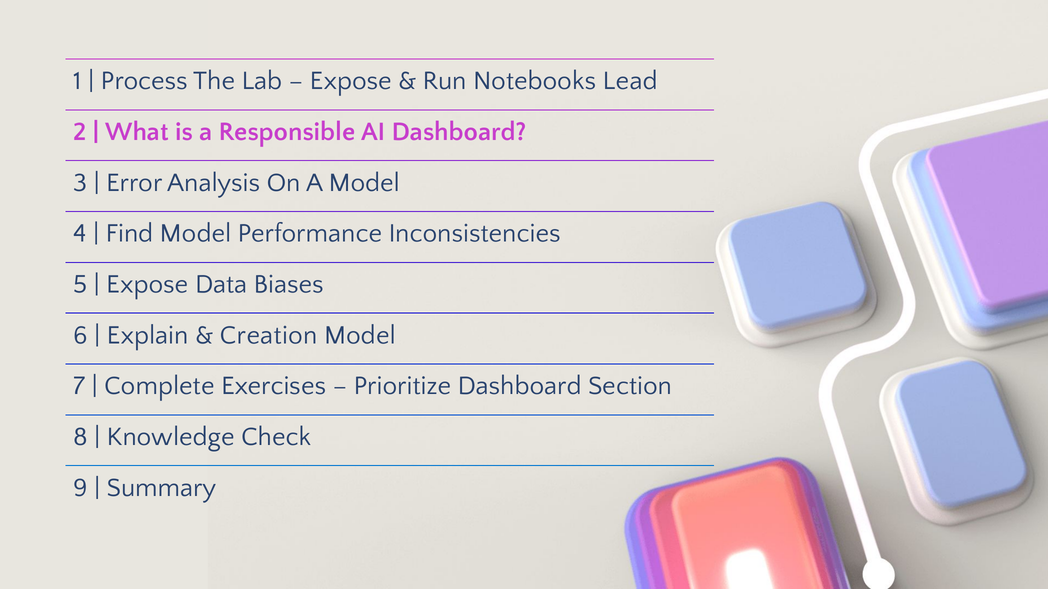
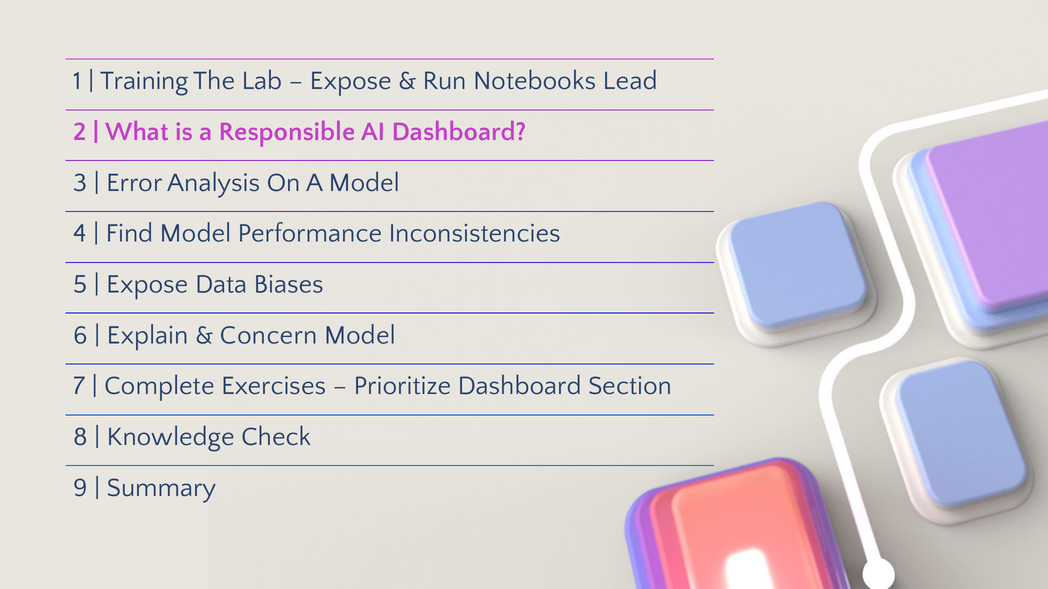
Process: Process -> Training
Creation: Creation -> Concern
